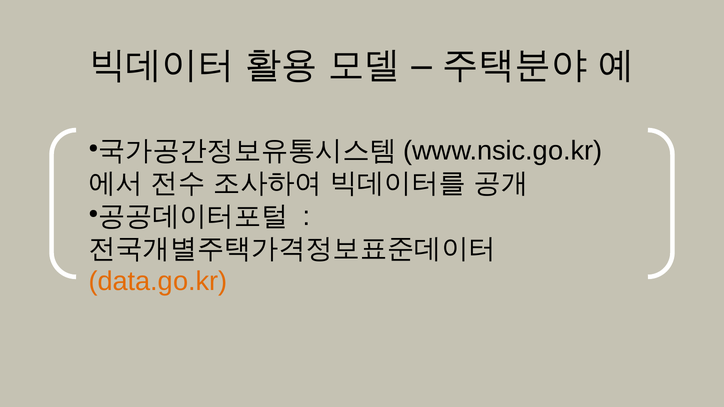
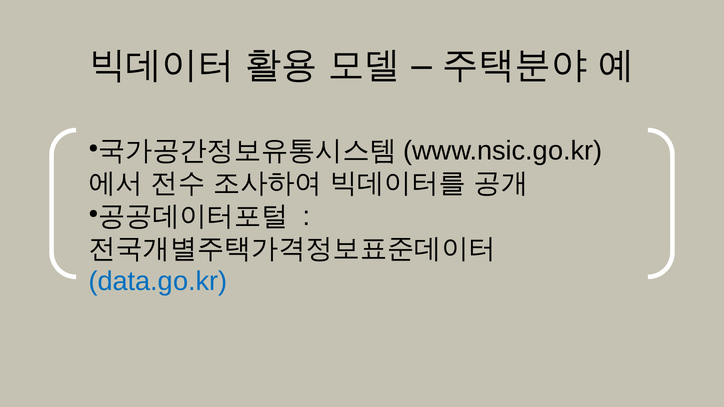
data.go.kr colour: orange -> blue
